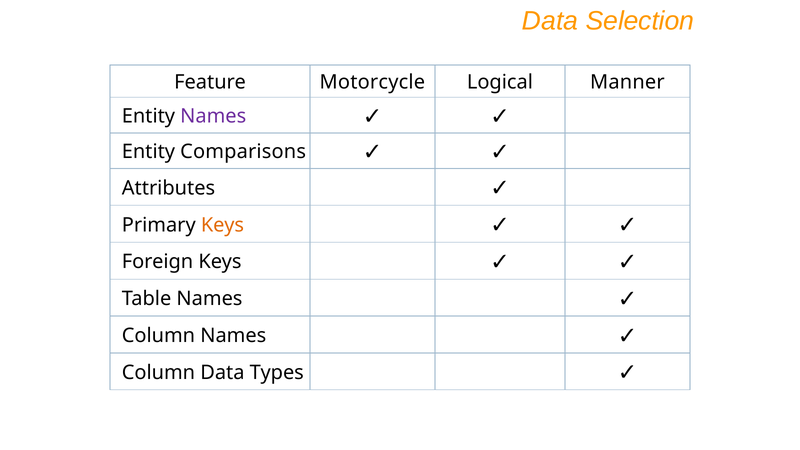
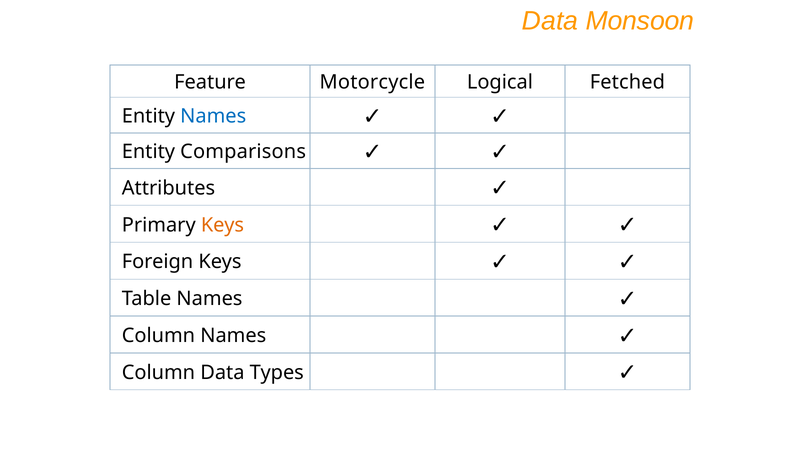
Selection: Selection -> Monsoon
Manner: Manner -> Fetched
Names at (213, 116) colour: purple -> blue
